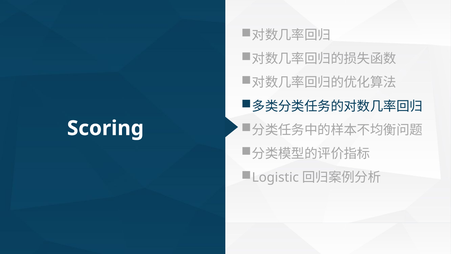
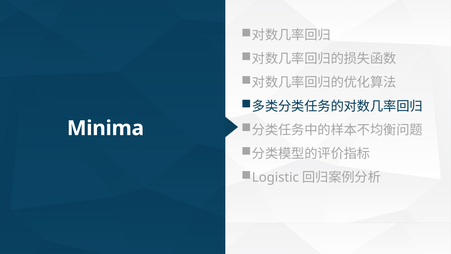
Scoring: Scoring -> Minima
